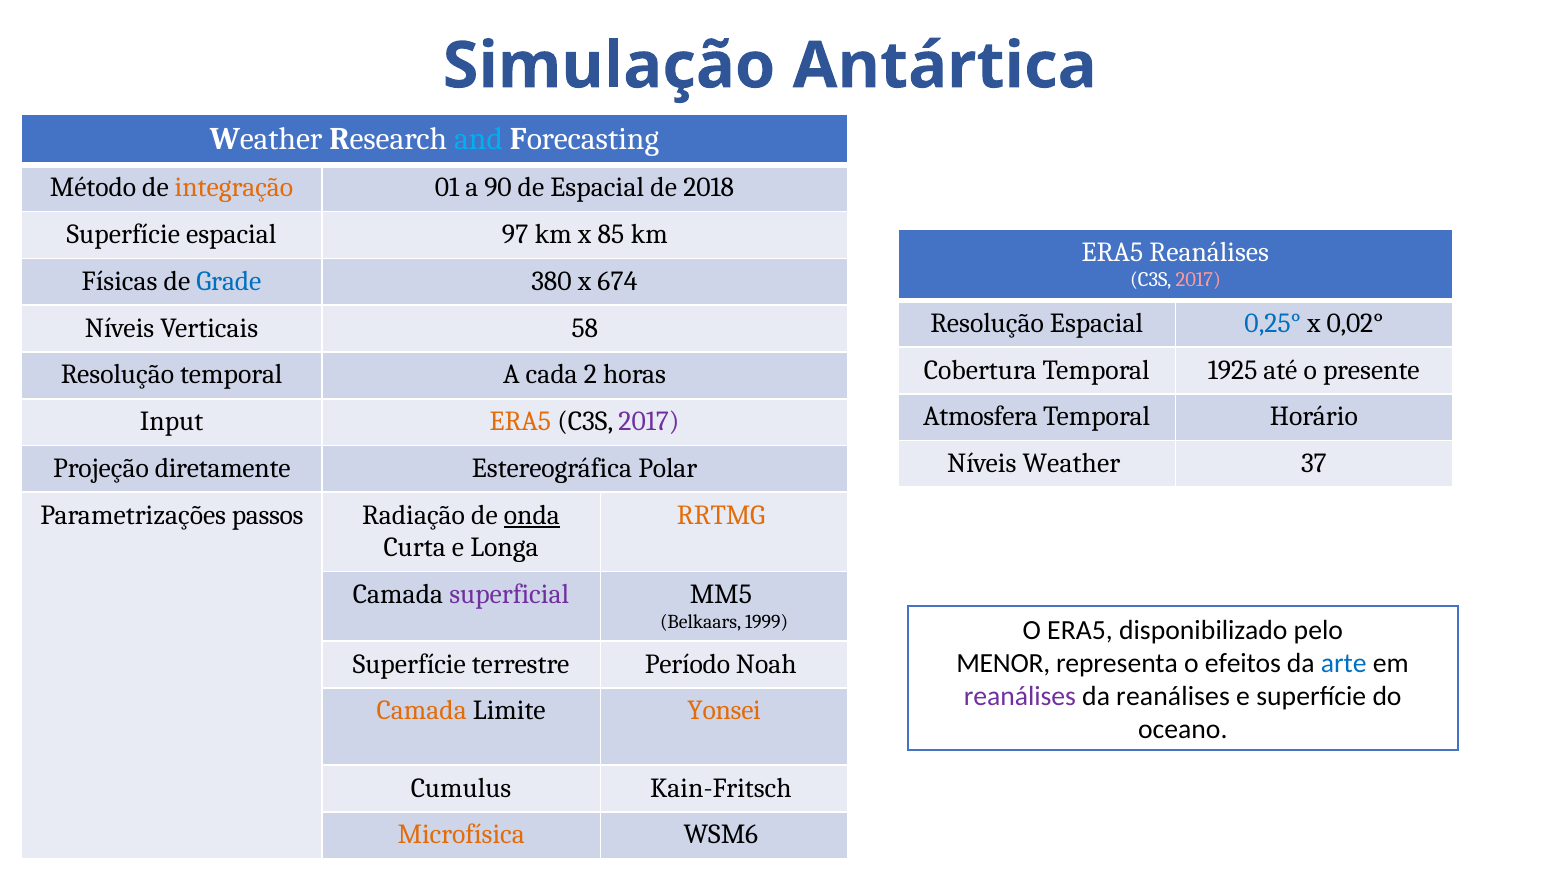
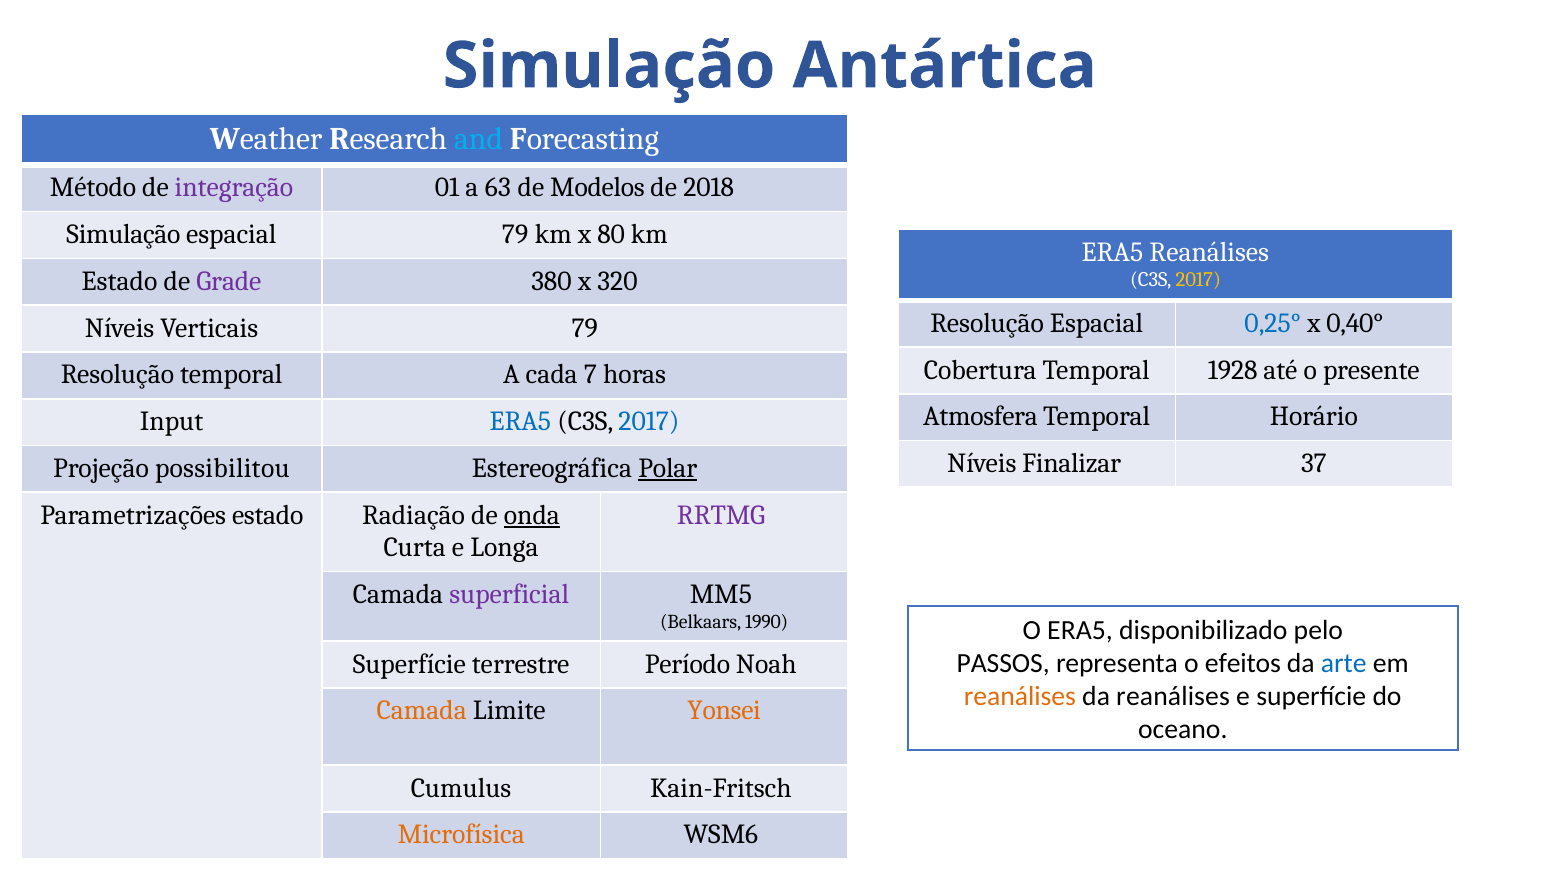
integração colour: orange -> purple
90: 90 -> 63
de Espacial: Espacial -> Modelos
Superfície at (123, 235): Superfície -> Simulação
espacial 97: 97 -> 79
85: 85 -> 80
Físicas at (120, 281): Físicas -> Estado
Grade colour: blue -> purple
674: 674 -> 320
2017 at (1198, 280) colour: pink -> yellow
0,02°: 0,02° -> 0,40°
Verticais 58: 58 -> 79
1925: 1925 -> 1928
2: 2 -> 7
ERA5 at (520, 422) colour: orange -> blue
2017 at (649, 422) colour: purple -> blue
Níveis Weather: Weather -> Finalizar
diretamente: diretamente -> possibilitou
Polar underline: none -> present
Parametrizações passos: passos -> estado
RRTMG colour: orange -> purple
1999: 1999 -> 1990
MENOR: MENOR -> PASSOS
reanálises at (1020, 696) colour: purple -> orange
